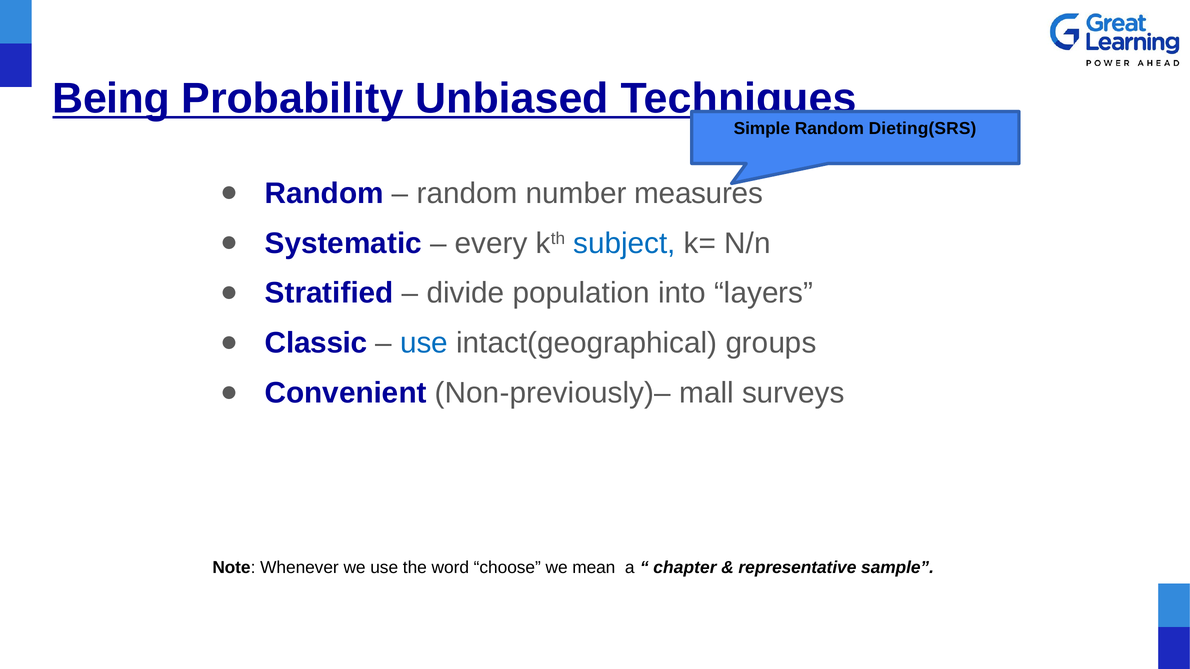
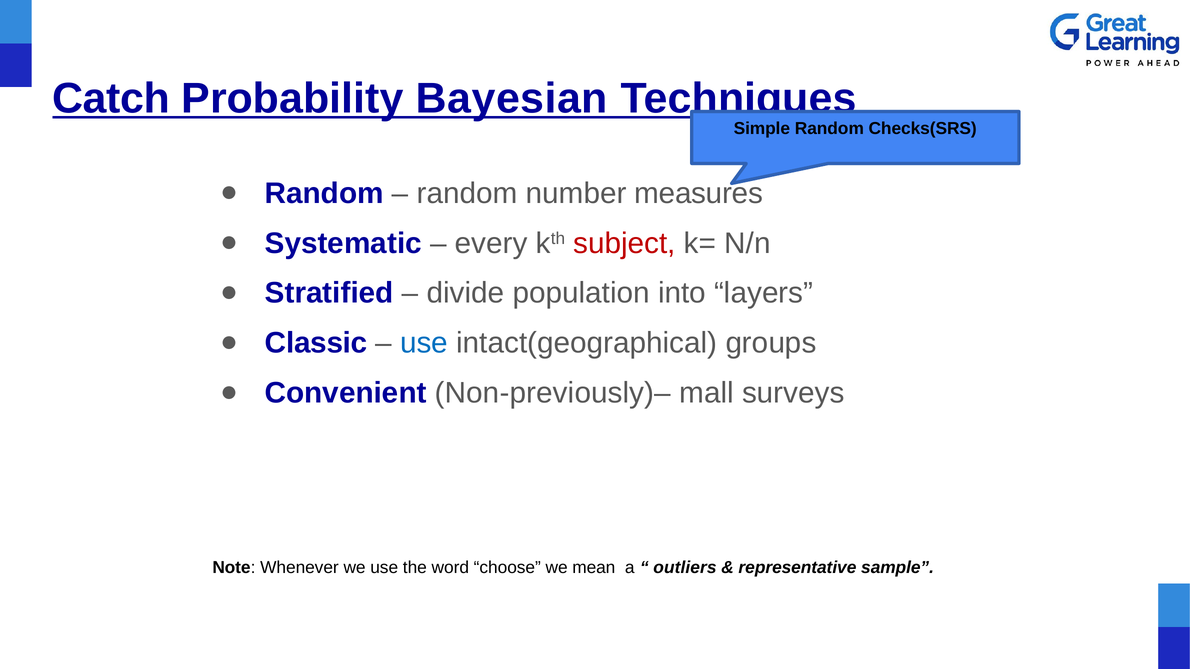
Being: Being -> Catch
Unbiased: Unbiased -> Bayesian
Dieting(SRS: Dieting(SRS -> Checks(SRS
subject colour: blue -> red
chapter: chapter -> outliers
